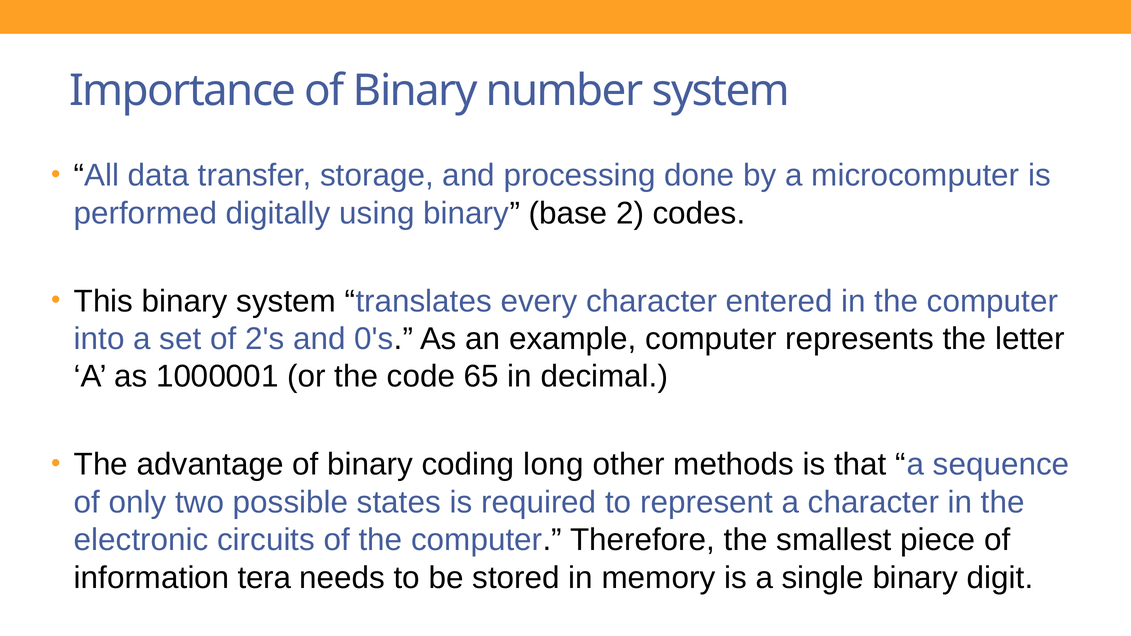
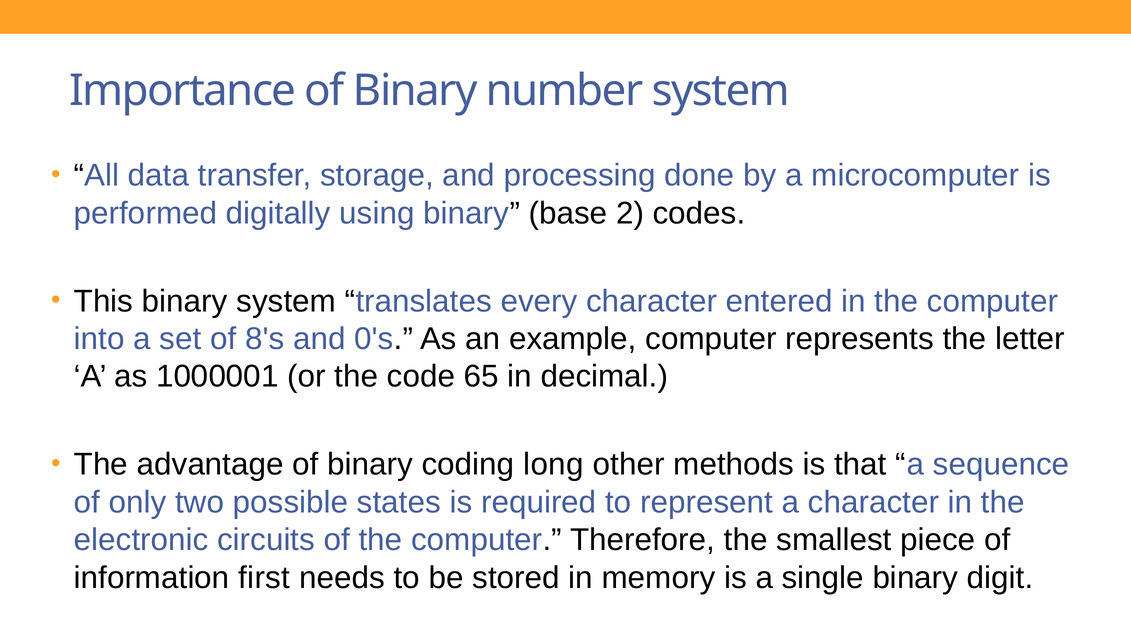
2's: 2's -> 8's
tera: tera -> first
